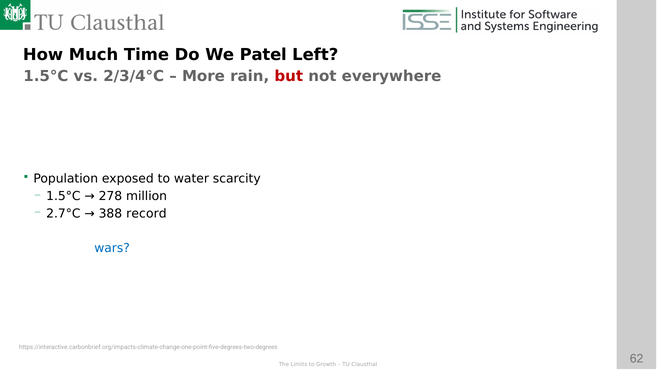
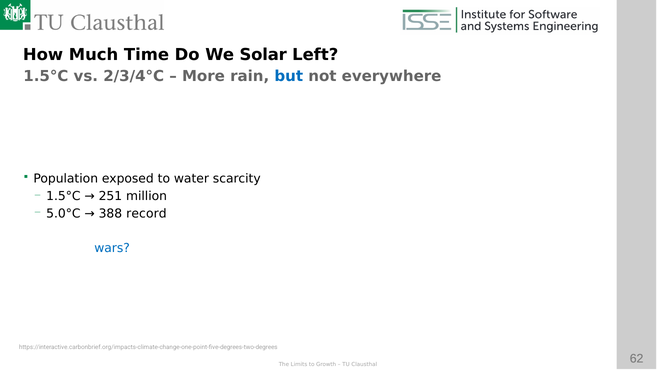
Patel: Patel -> Solar
but colour: red -> blue
278: 278 -> 251
2.7°C: 2.7°C -> 5.0°C
